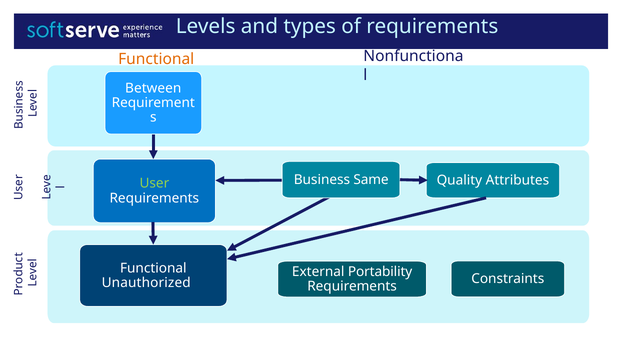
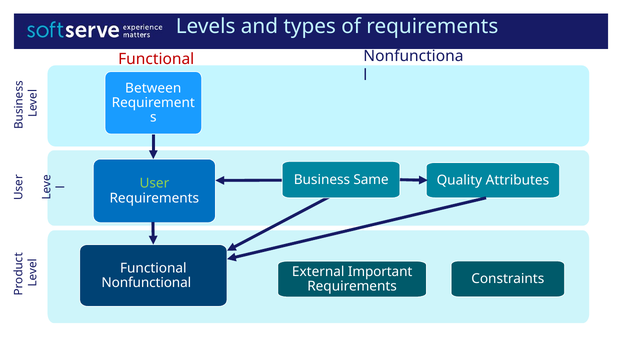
Functional at (156, 59) colour: orange -> red
Portability: Portability -> Important
Unauthorized: Unauthorized -> Nonfunctional
